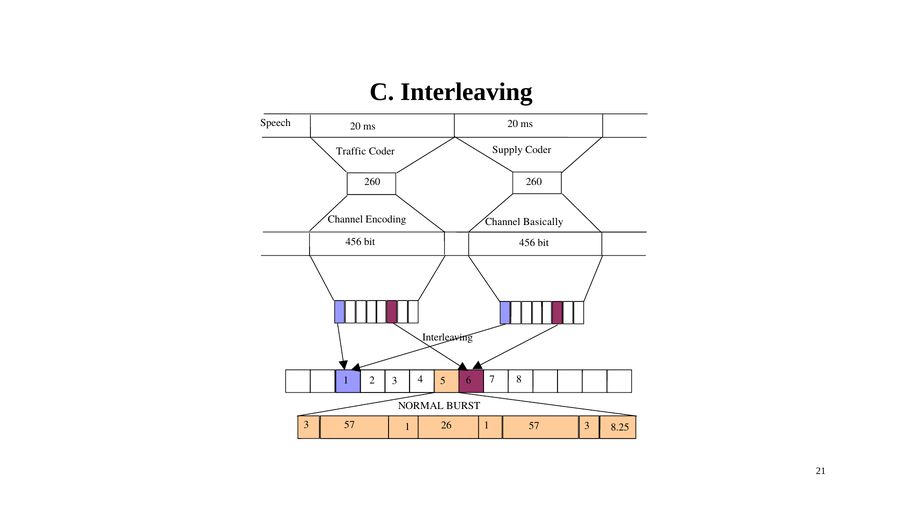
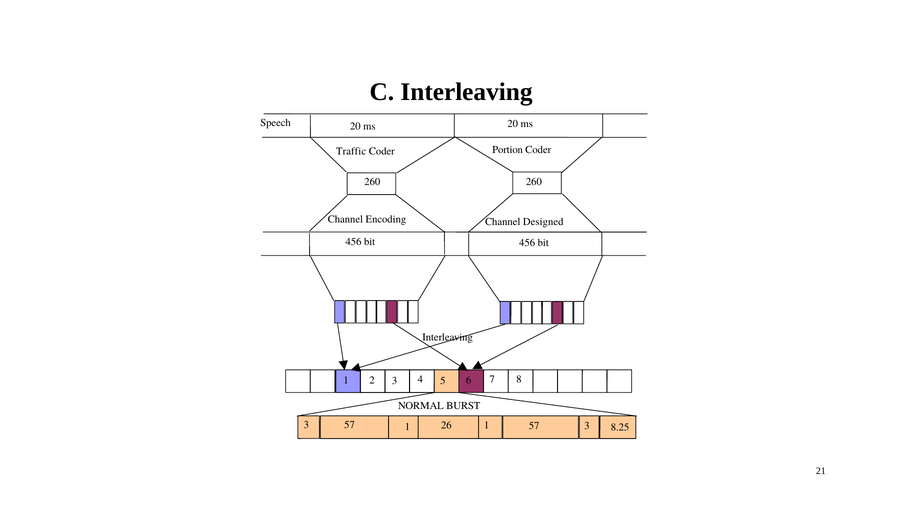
Supply: Supply -> Portion
Basically: Basically -> Designed
